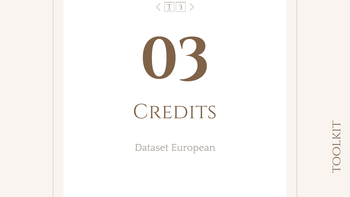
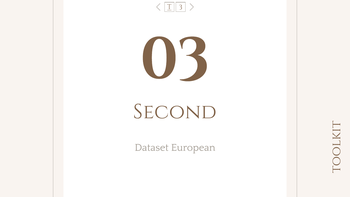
Credits: Credits -> Second
